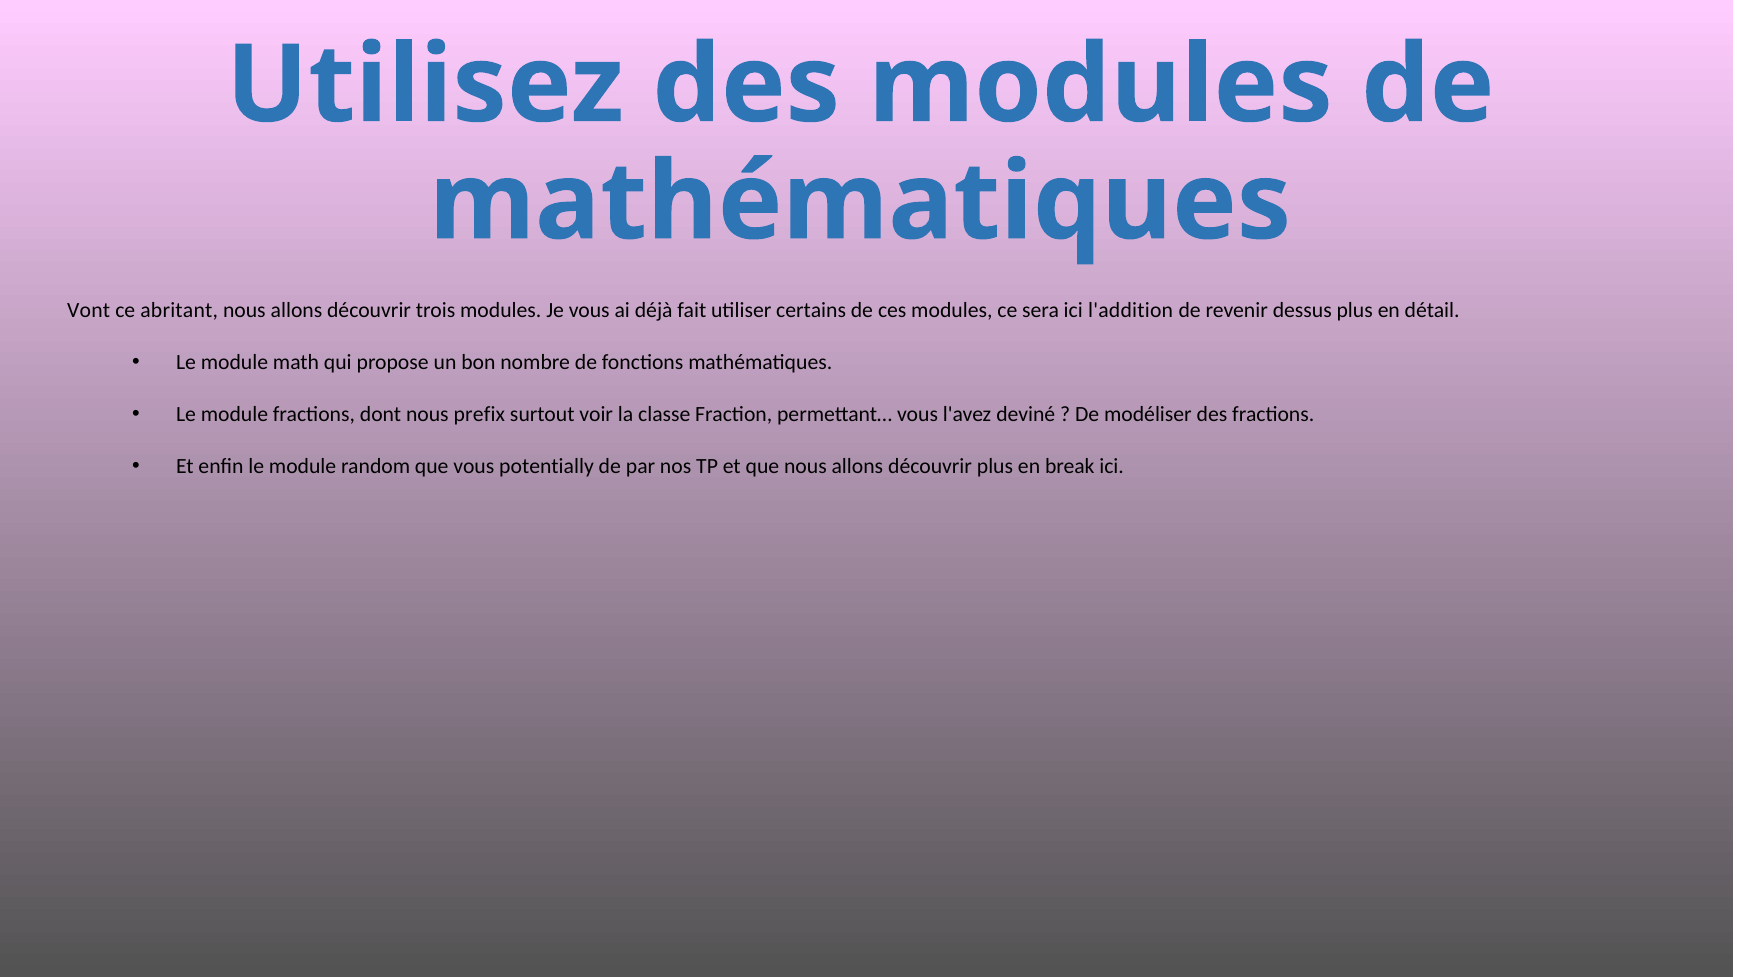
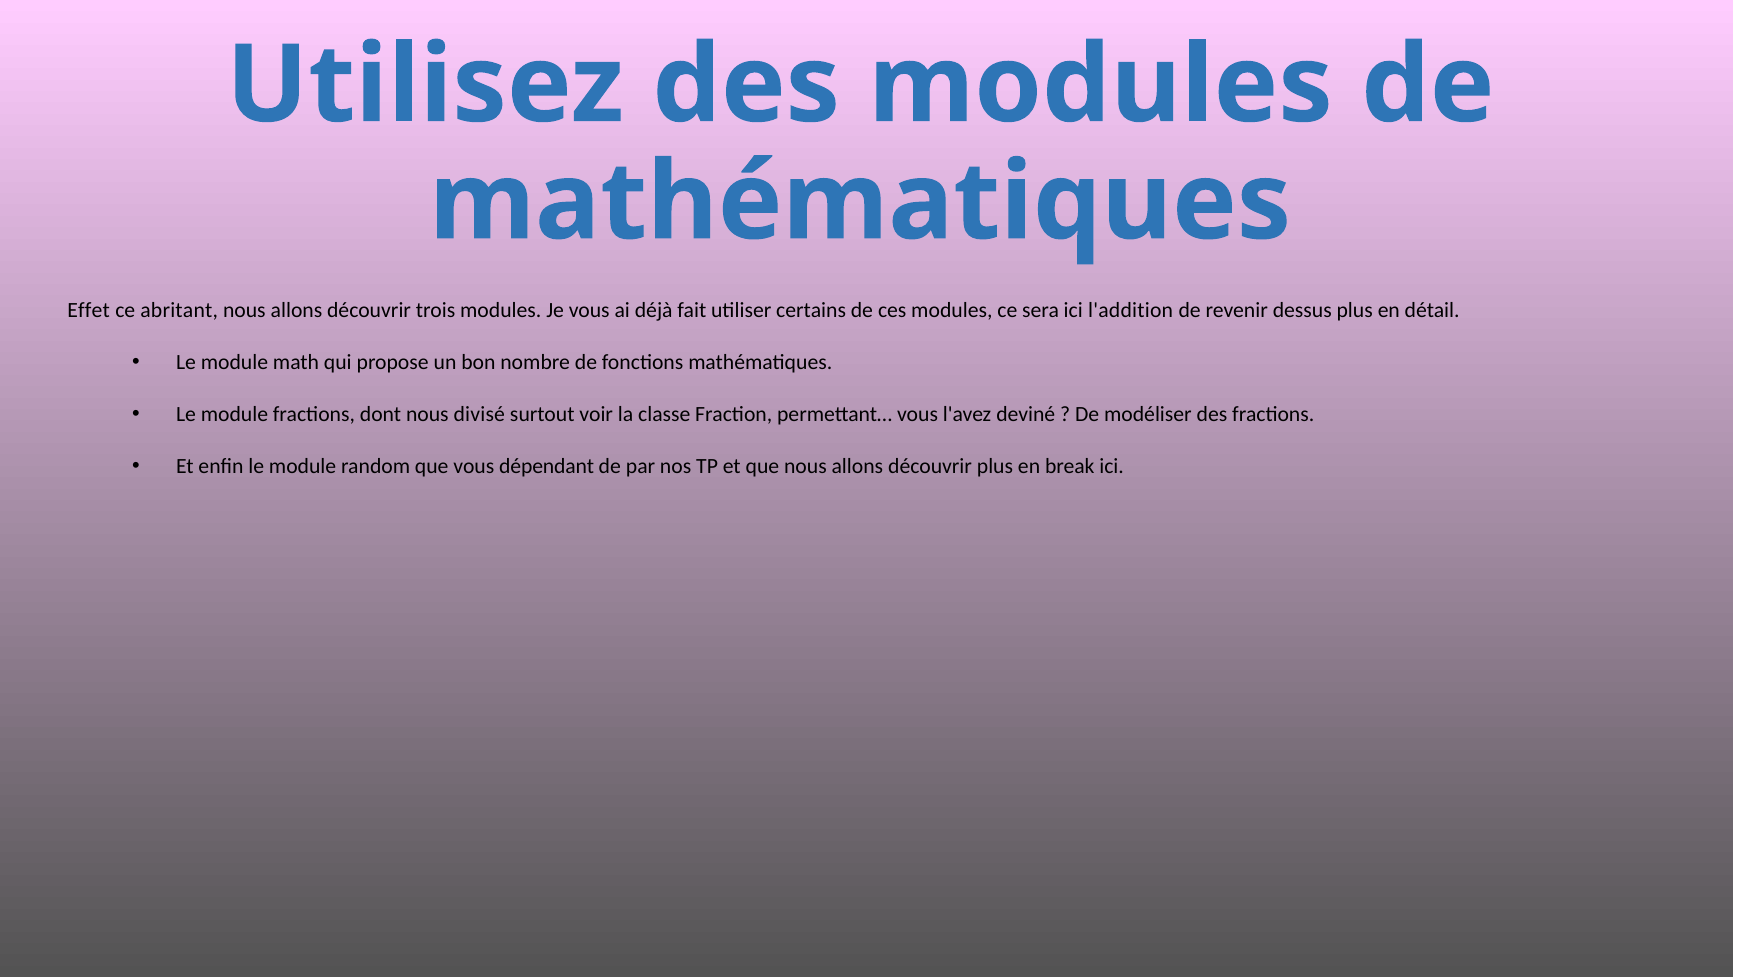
Vont: Vont -> Effet
prefix: prefix -> divisé
potentially: potentially -> dépendant
